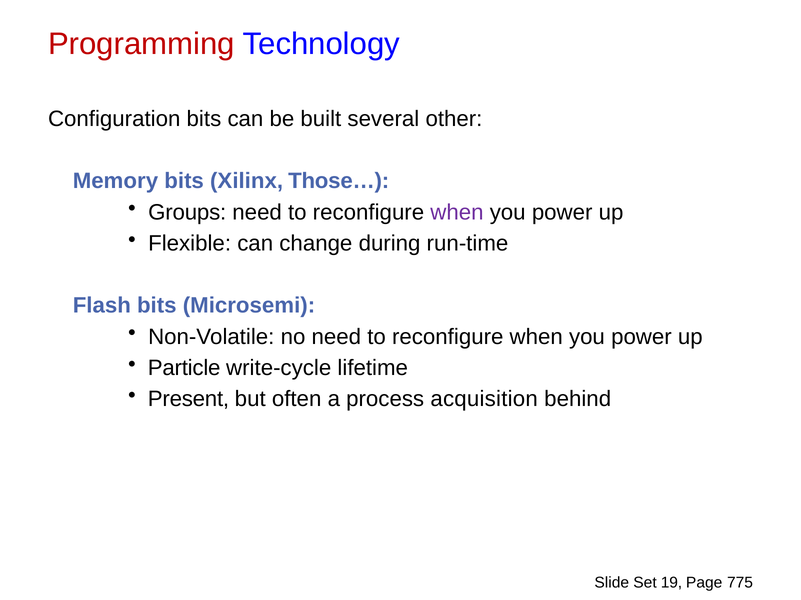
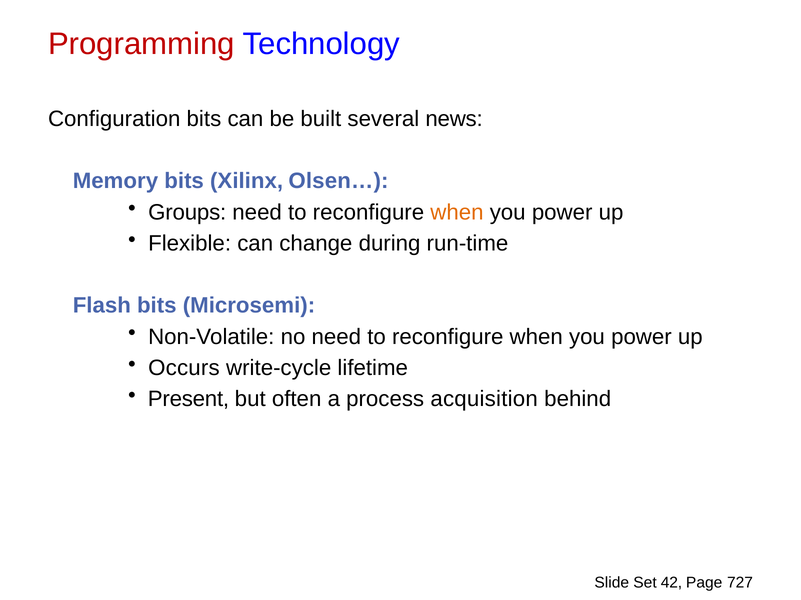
other: other -> news
Those…: Those… -> Olsen…
when at (457, 213) colour: purple -> orange
Particle: Particle -> Occurs
19: 19 -> 42
775: 775 -> 727
